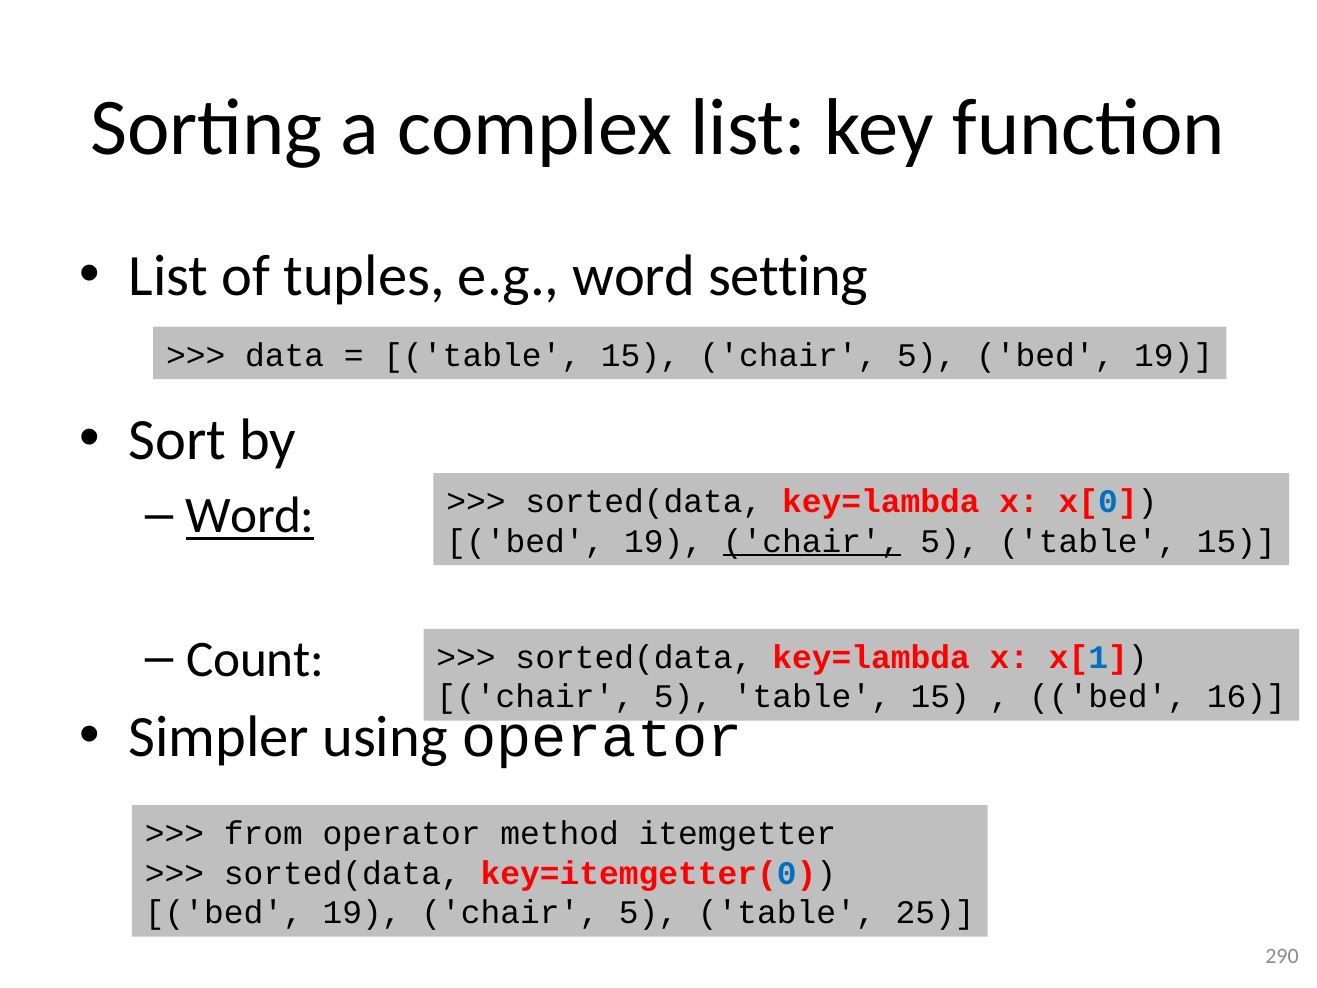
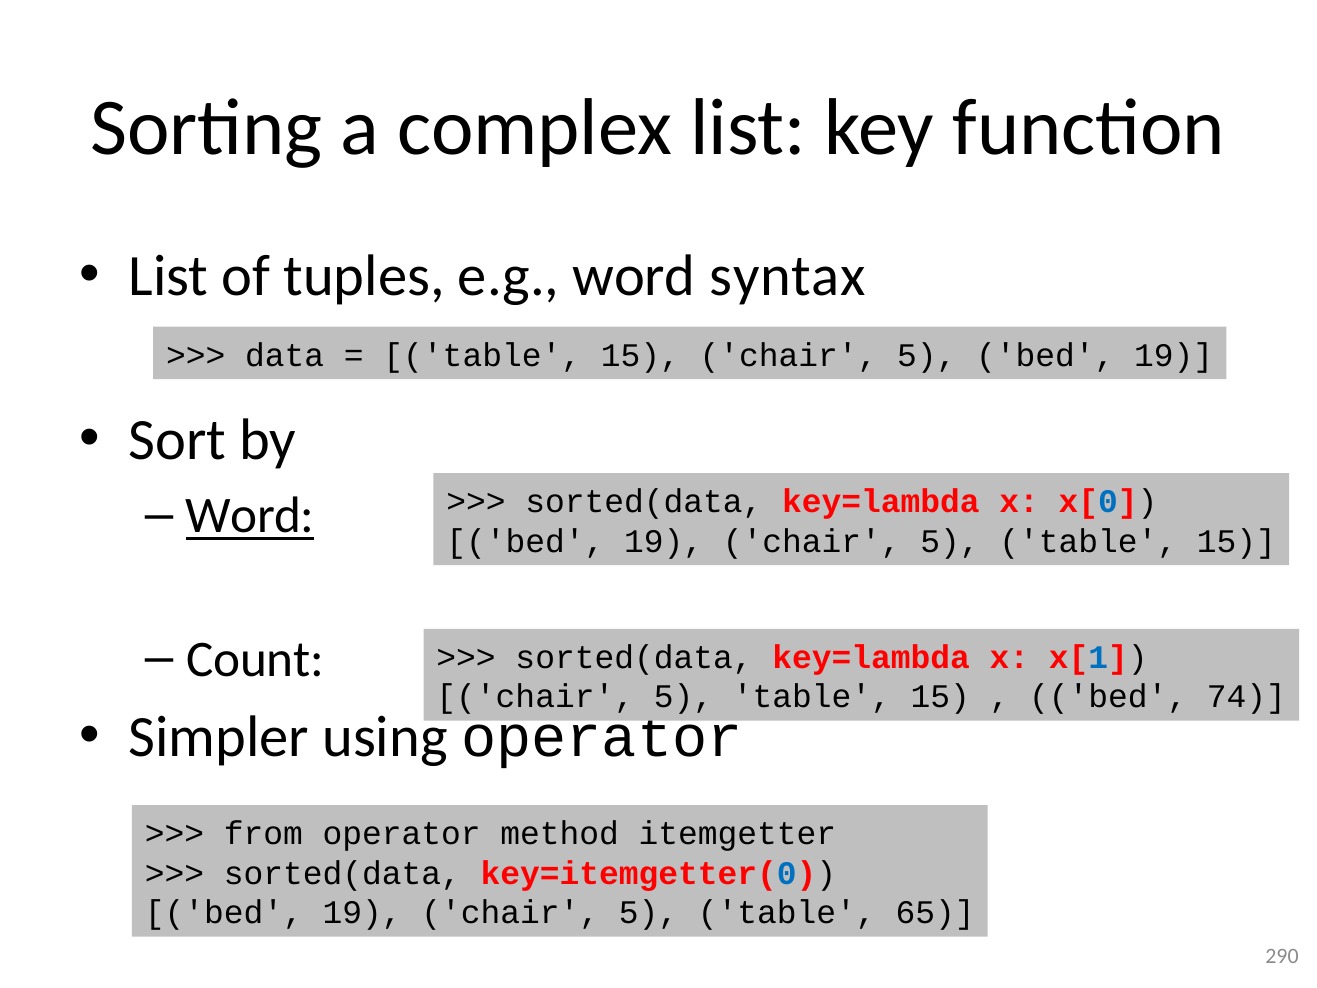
setting: setting -> syntax
chair at (812, 541) underline: present -> none
16: 16 -> 74
25: 25 -> 65
